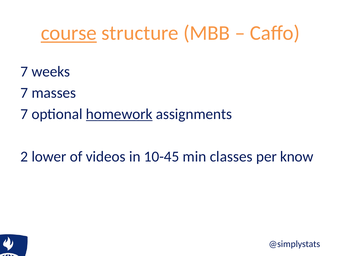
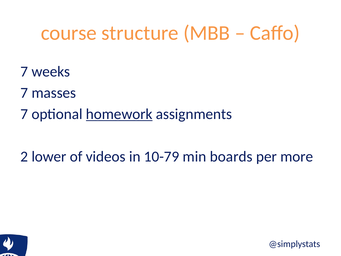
course underline: present -> none
10-45: 10-45 -> 10-79
classes: classes -> boards
know: know -> more
